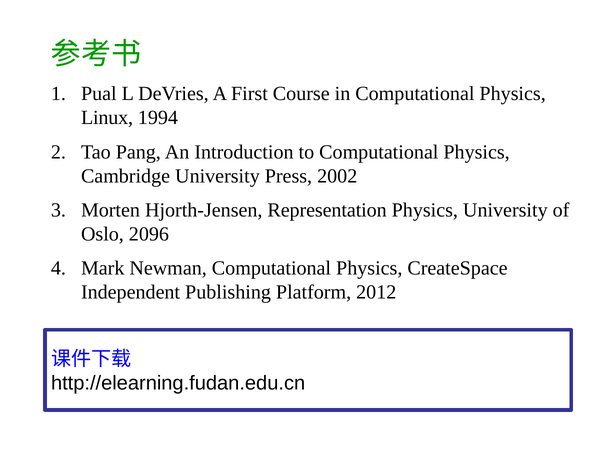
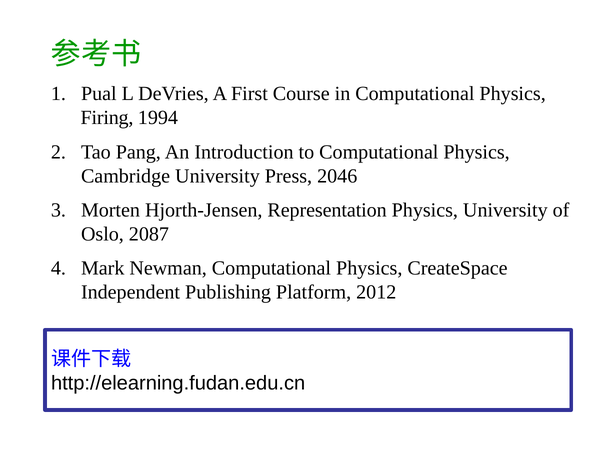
Linux: Linux -> Firing
2002: 2002 -> 2046
2096: 2096 -> 2087
